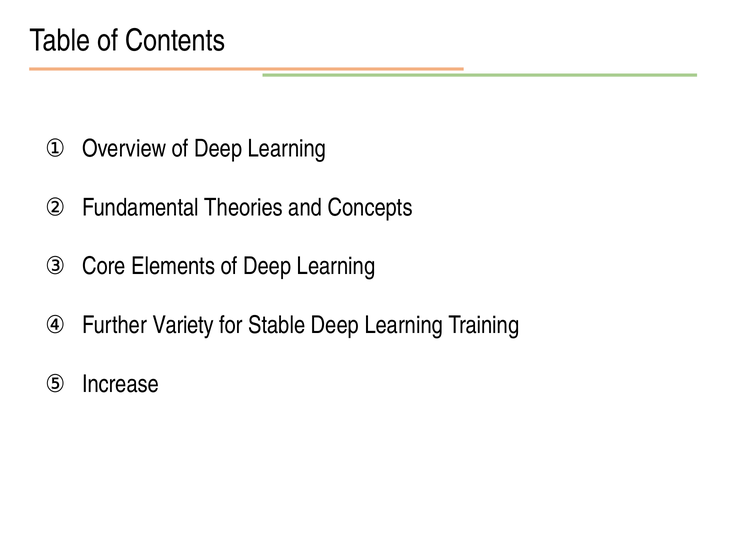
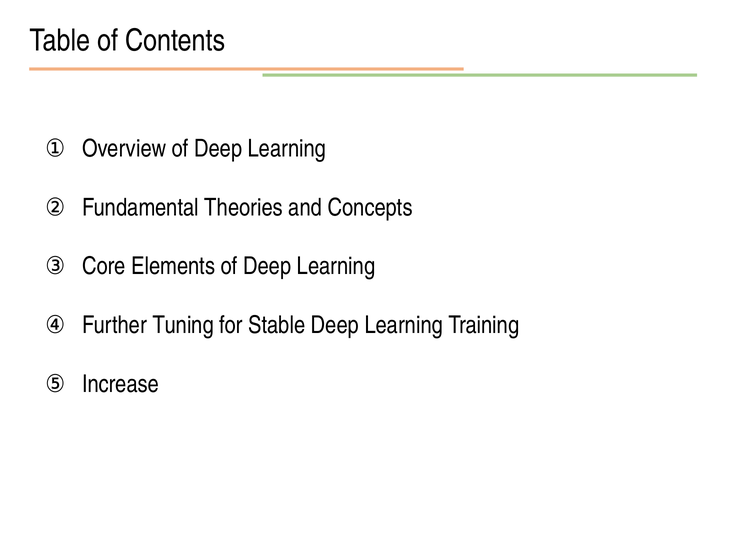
Variety: Variety -> Tuning
